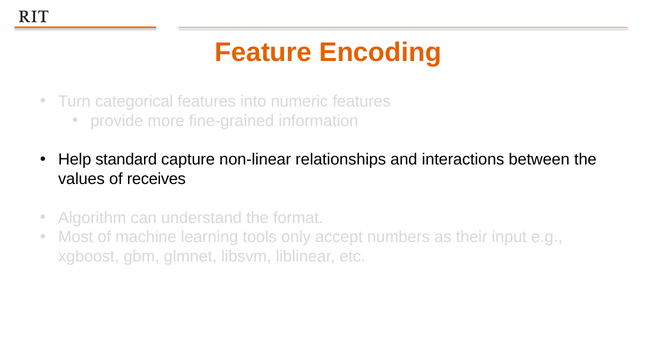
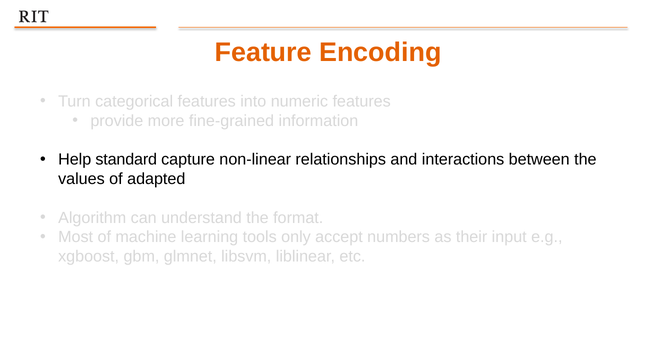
receives: receives -> adapted
